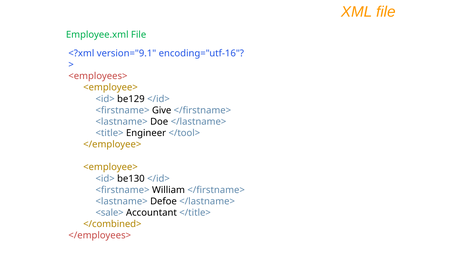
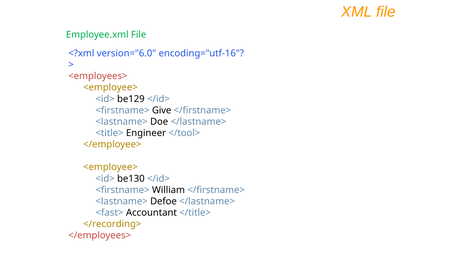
version="9.1: version="9.1 -> version="6.0
<sale>: <sale> -> <fast>
</combined>: </combined> -> </recording>
